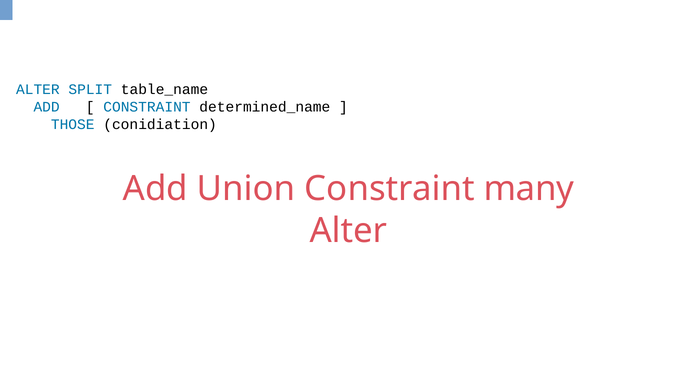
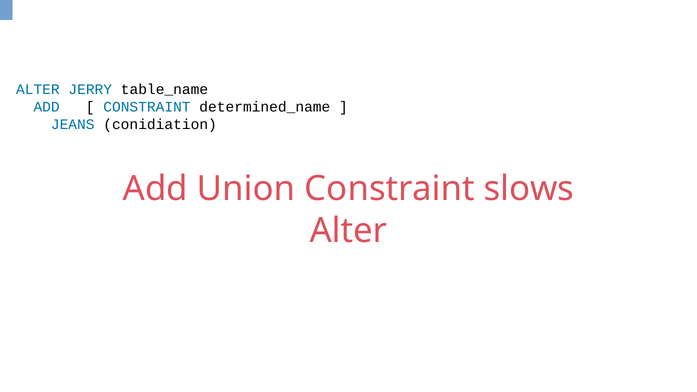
SPLIT: SPLIT -> JERRY
THOSE: THOSE -> JEANS
many: many -> slows
